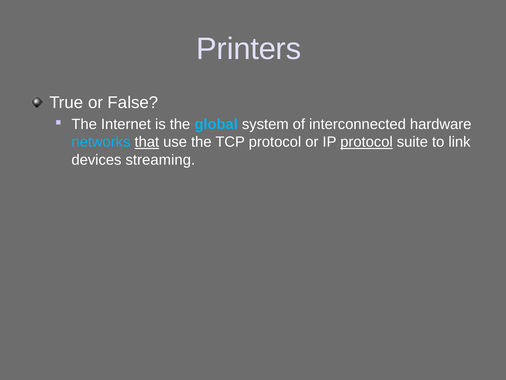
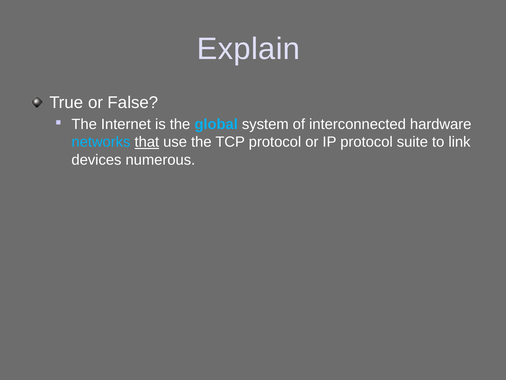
Printers: Printers -> Explain
protocol at (367, 142) underline: present -> none
streaming: streaming -> numerous
